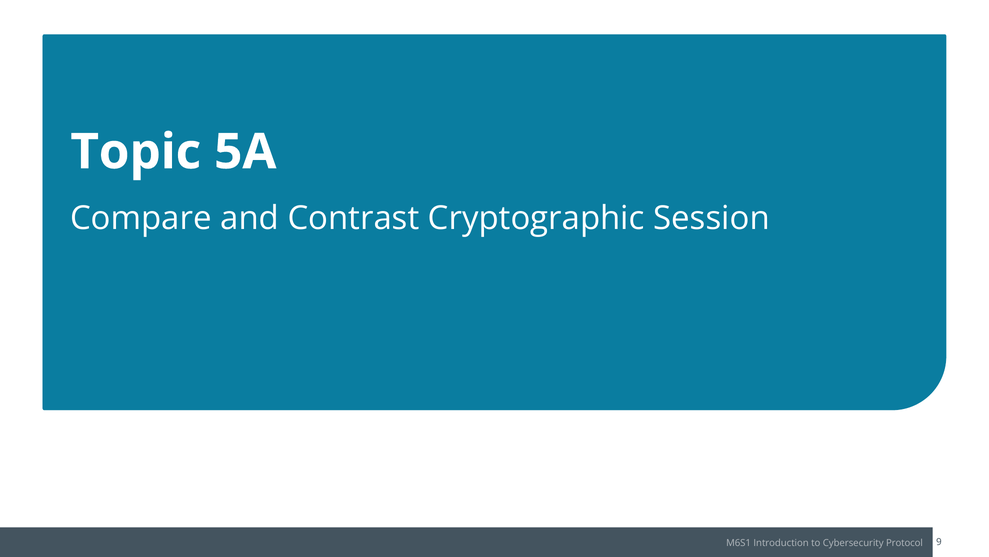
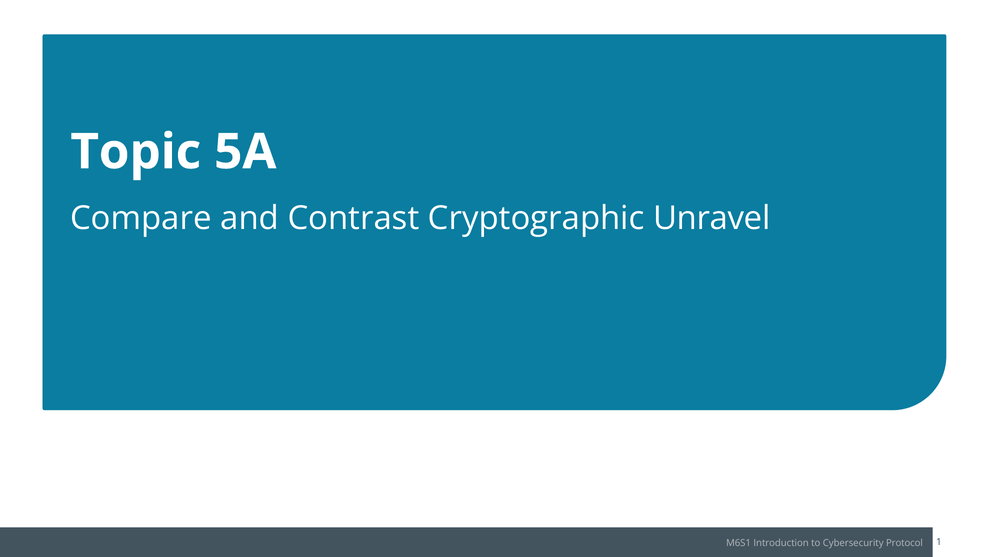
Session: Session -> Unravel
9: 9 -> 1
